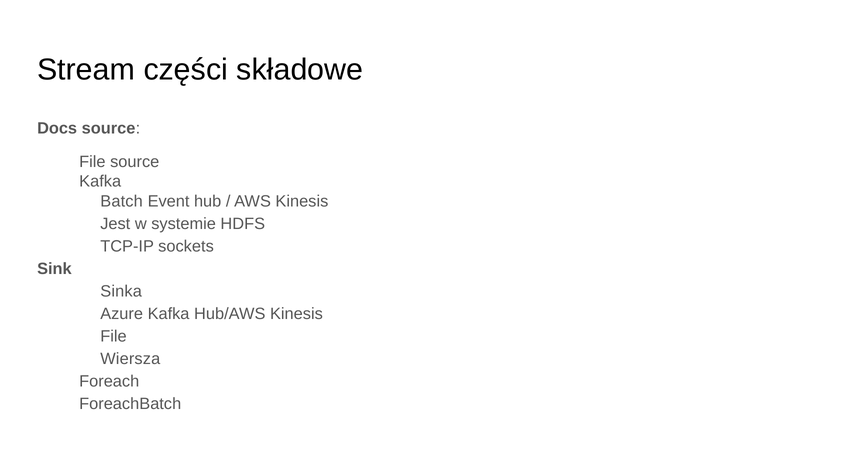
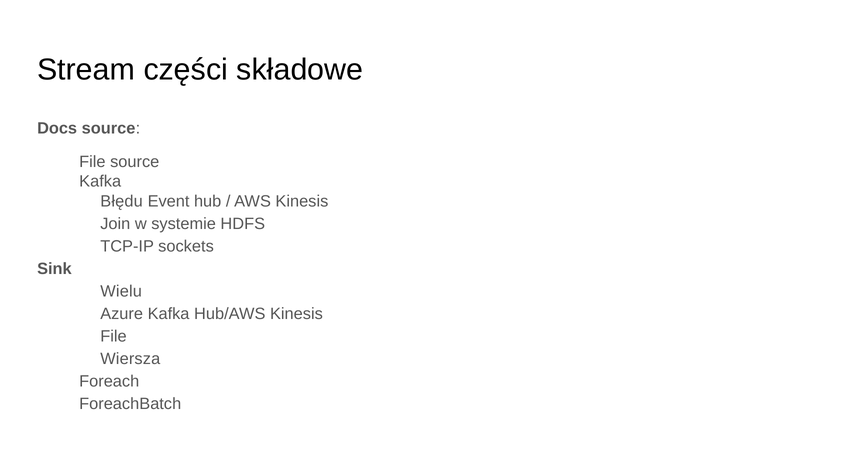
Batch: Batch -> Błędu
Jest: Jest -> Join
Sinka: Sinka -> Wielu
